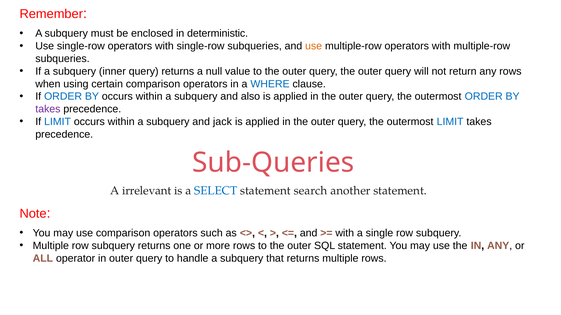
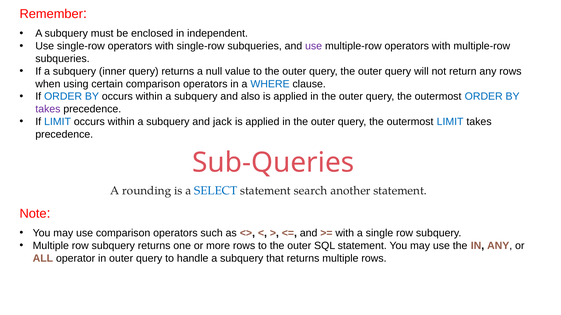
deterministic: deterministic -> independent
use at (314, 46) colour: orange -> purple
irrelevant: irrelevant -> rounding
